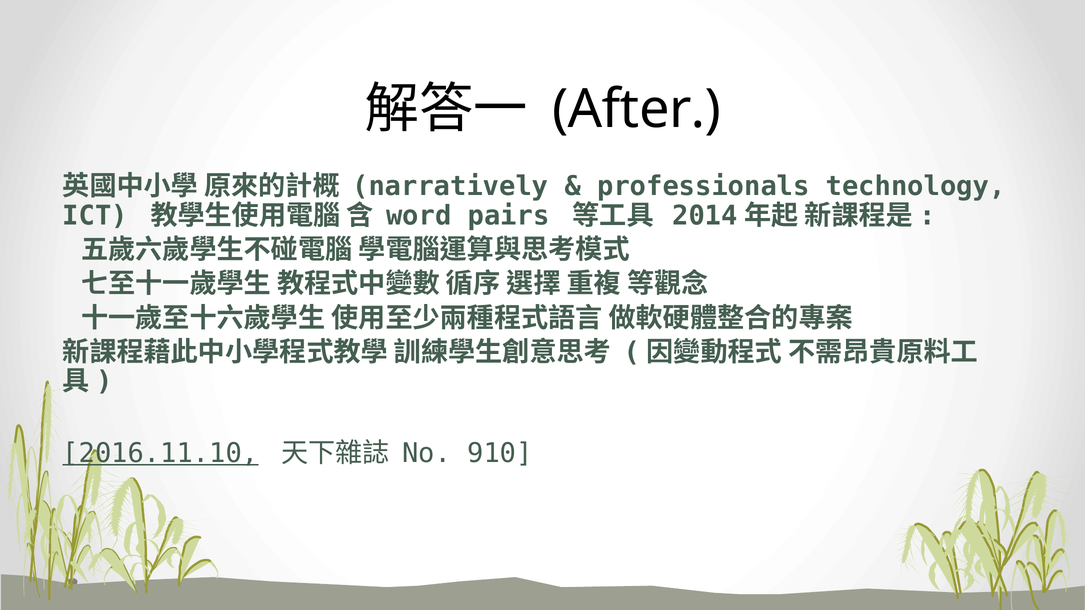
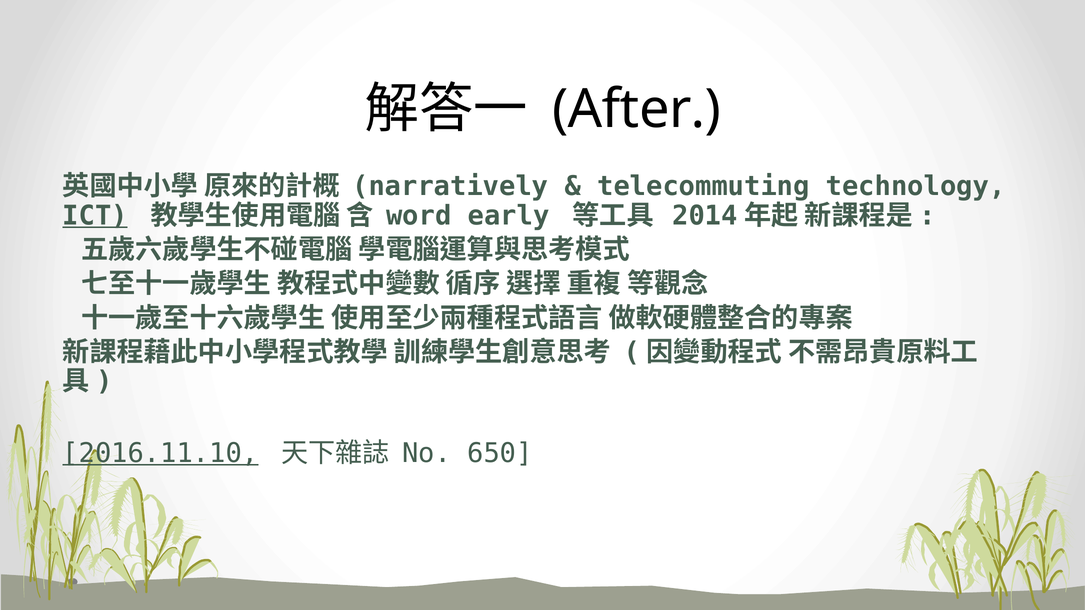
professionals: professionals -> telecommuting
ICT underline: none -> present
pairs: pairs -> early
910: 910 -> 650
